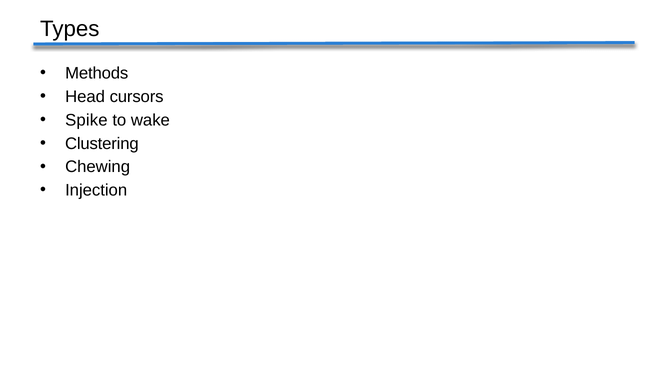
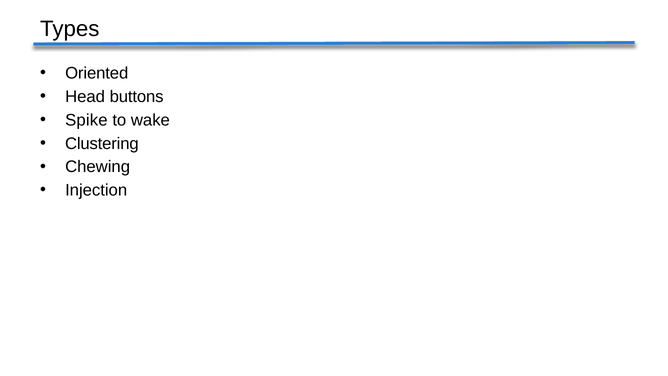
Methods: Methods -> Oriented
cursors: cursors -> buttons
